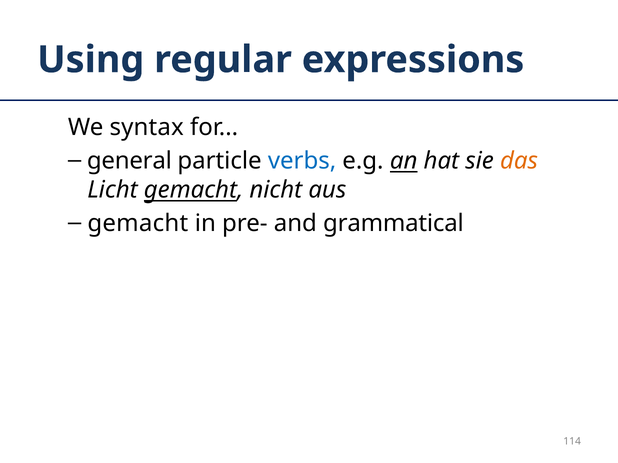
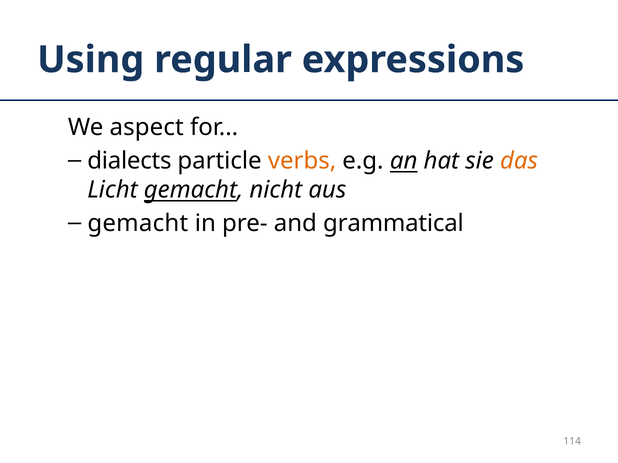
syntax: syntax -> aspect
general: general -> dialects
verbs colour: blue -> orange
